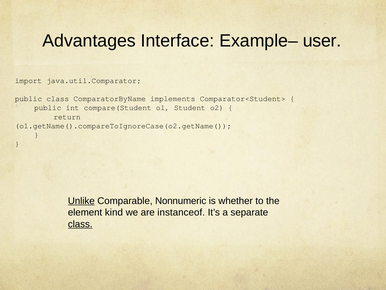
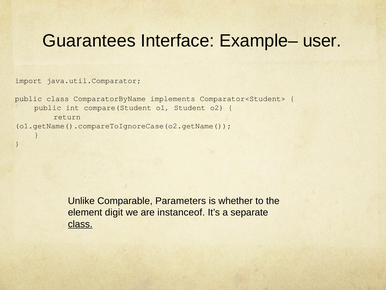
Advantages: Advantages -> Guarantees
Unlike underline: present -> none
Nonnumeric: Nonnumeric -> Parameters
kind: kind -> digit
